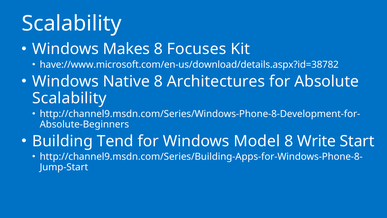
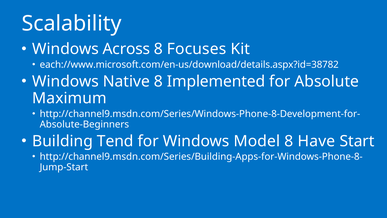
Makes: Makes -> Across
have://www.microsoft.com/en-us/download/details.aspx?id=38782: have://www.microsoft.com/en-us/download/details.aspx?id=38782 -> each://www.microsoft.com/en-us/download/details.aspx?id=38782
Architectures: Architectures -> Implemented
Scalability at (69, 98): Scalability -> Maximum
Write: Write -> Have
